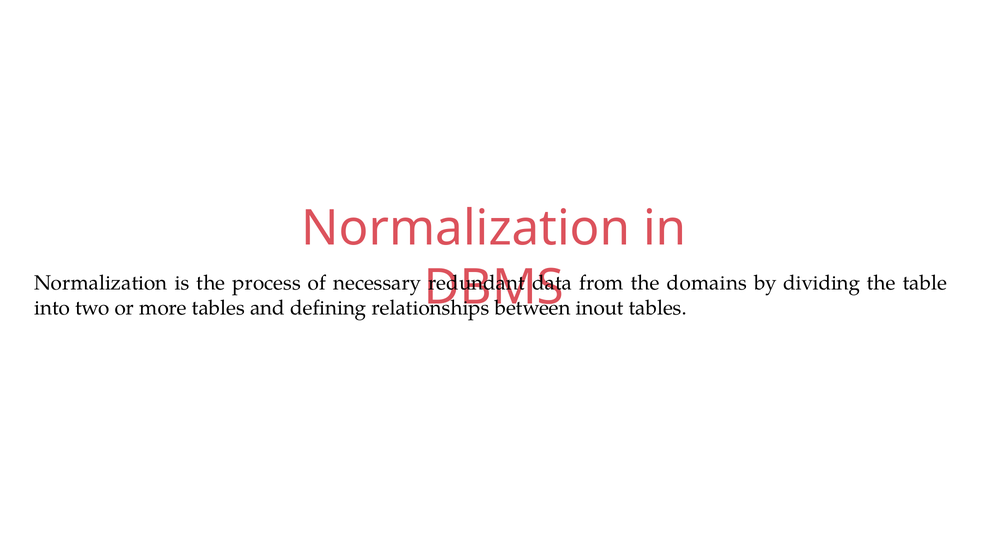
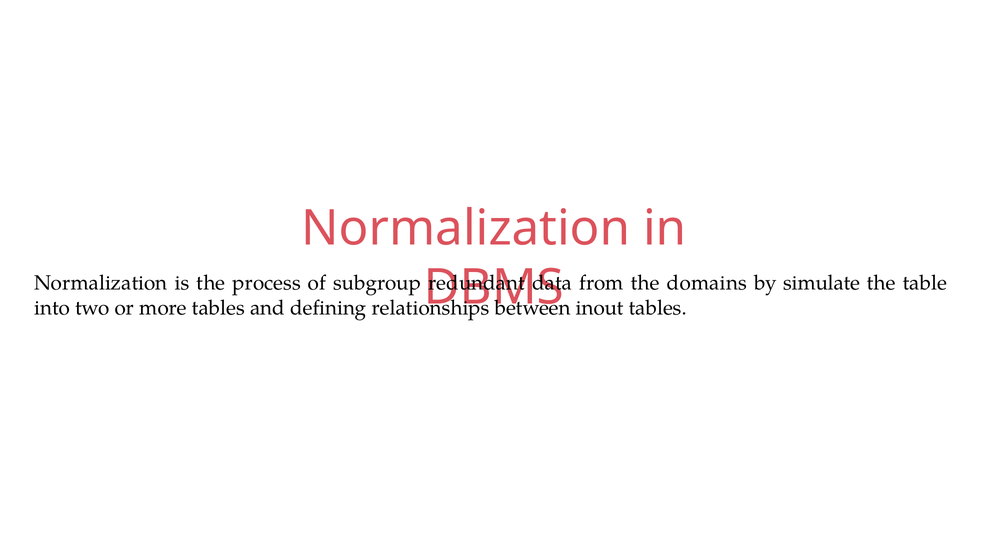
necessary: necessary -> subgroup
dividing: dividing -> simulate
